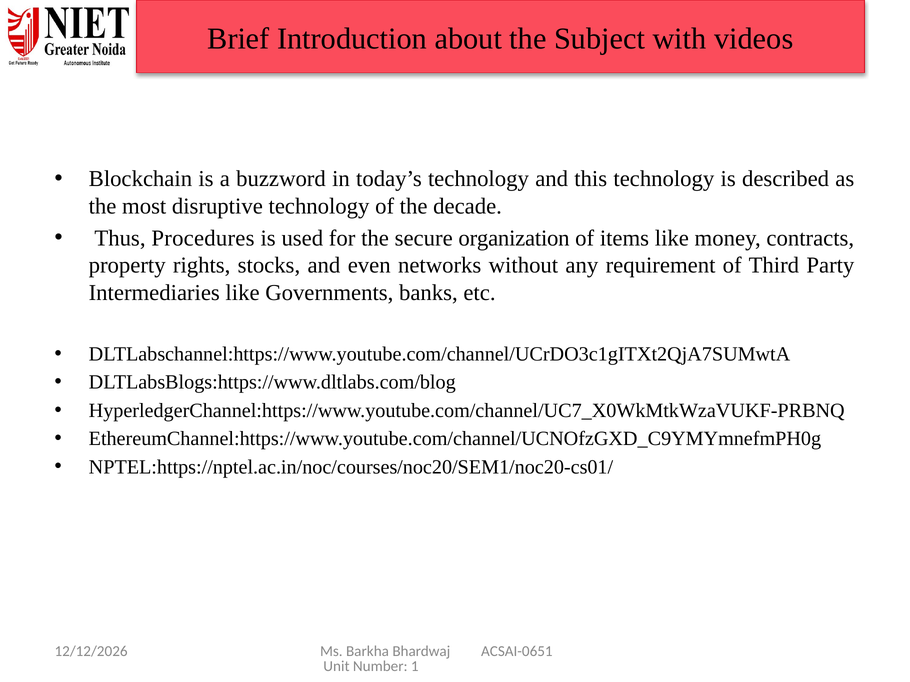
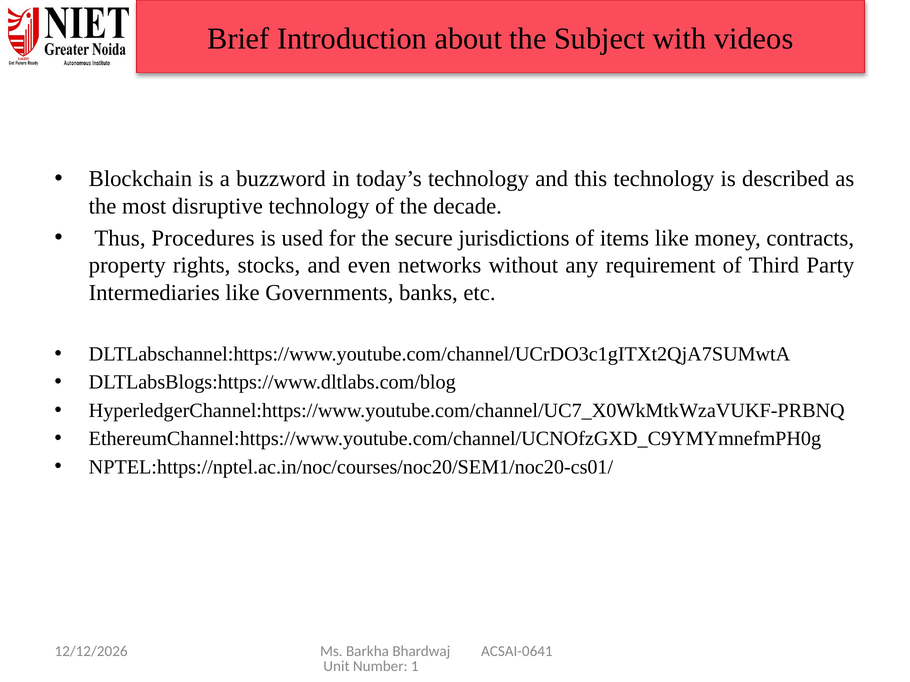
organization: organization -> jurisdictions
ACSAI-0651: ACSAI-0651 -> ACSAI-0641
